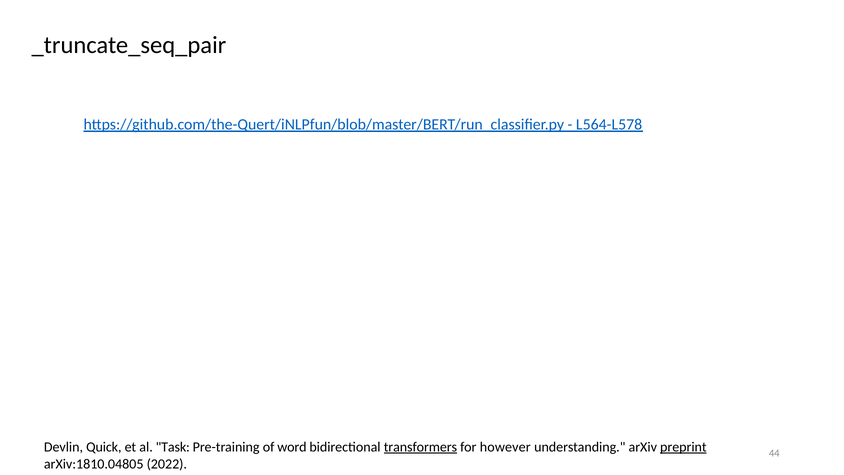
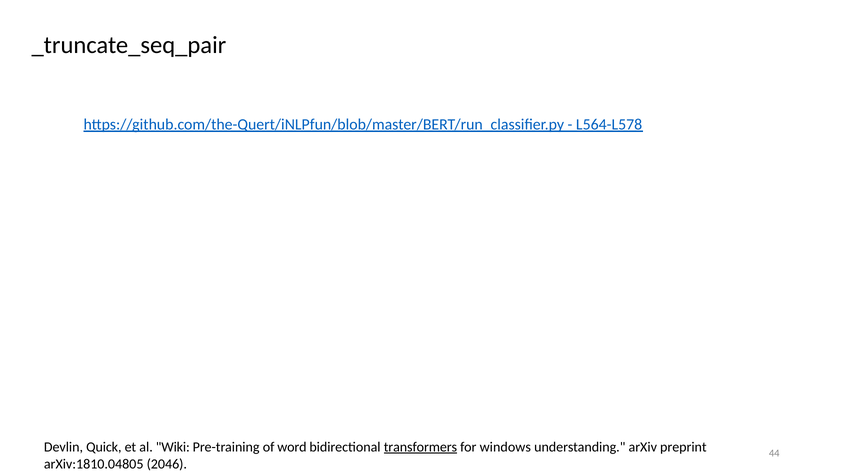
Task: Task -> Wiki
however: however -> windows
preprint underline: present -> none
2022: 2022 -> 2046
